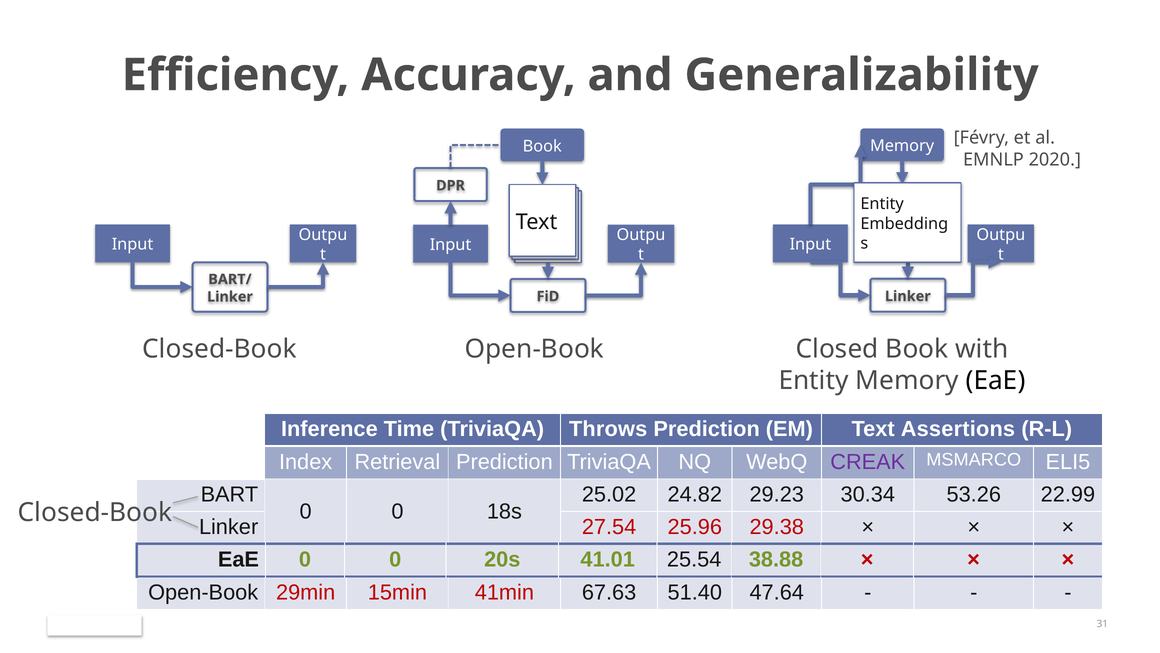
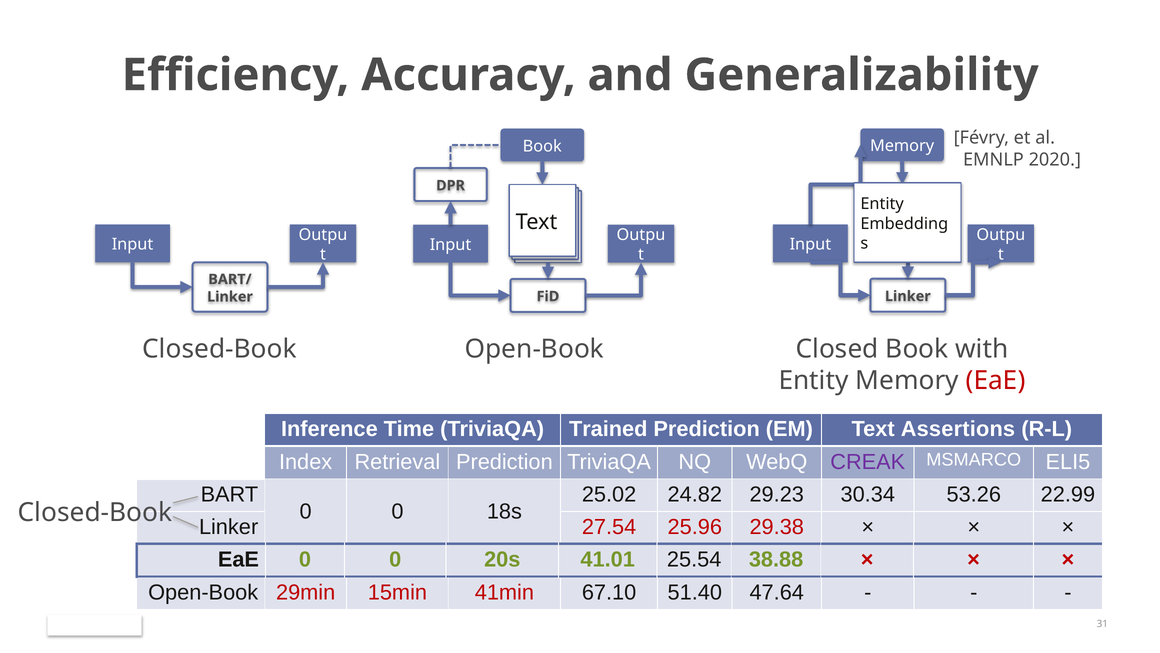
EaE at (996, 380) colour: black -> red
Throws: Throws -> Trained
67.63: 67.63 -> 67.10
